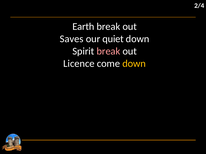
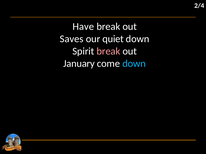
Earth: Earth -> Have
Licence: Licence -> January
down at (134, 64) colour: yellow -> light blue
